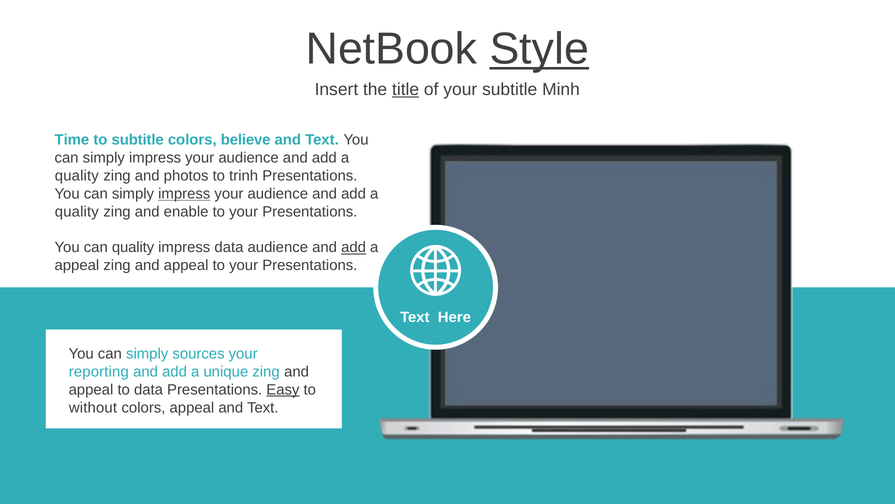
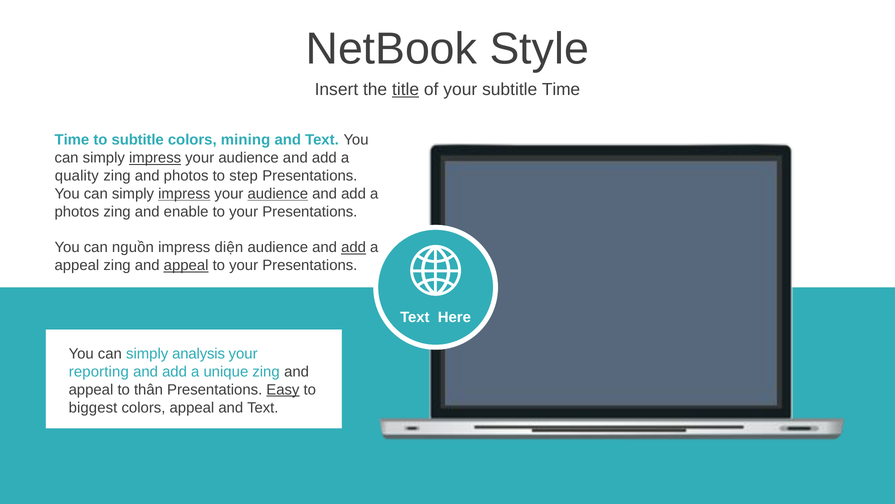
Style underline: present -> none
subtitle Minh: Minh -> Time
believe: believe -> mining
impress at (155, 158) underline: none -> present
trinh: trinh -> step
audience at (278, 194) underline: none -> present
quality at (77, 212): quality -> photos
can quality: quality -> nguồn
impress data: data -> diện
appeal at (186, 265) underline: none -> present
sources: sources -> analysis
to data: data -> thân
without: without -> biggest
